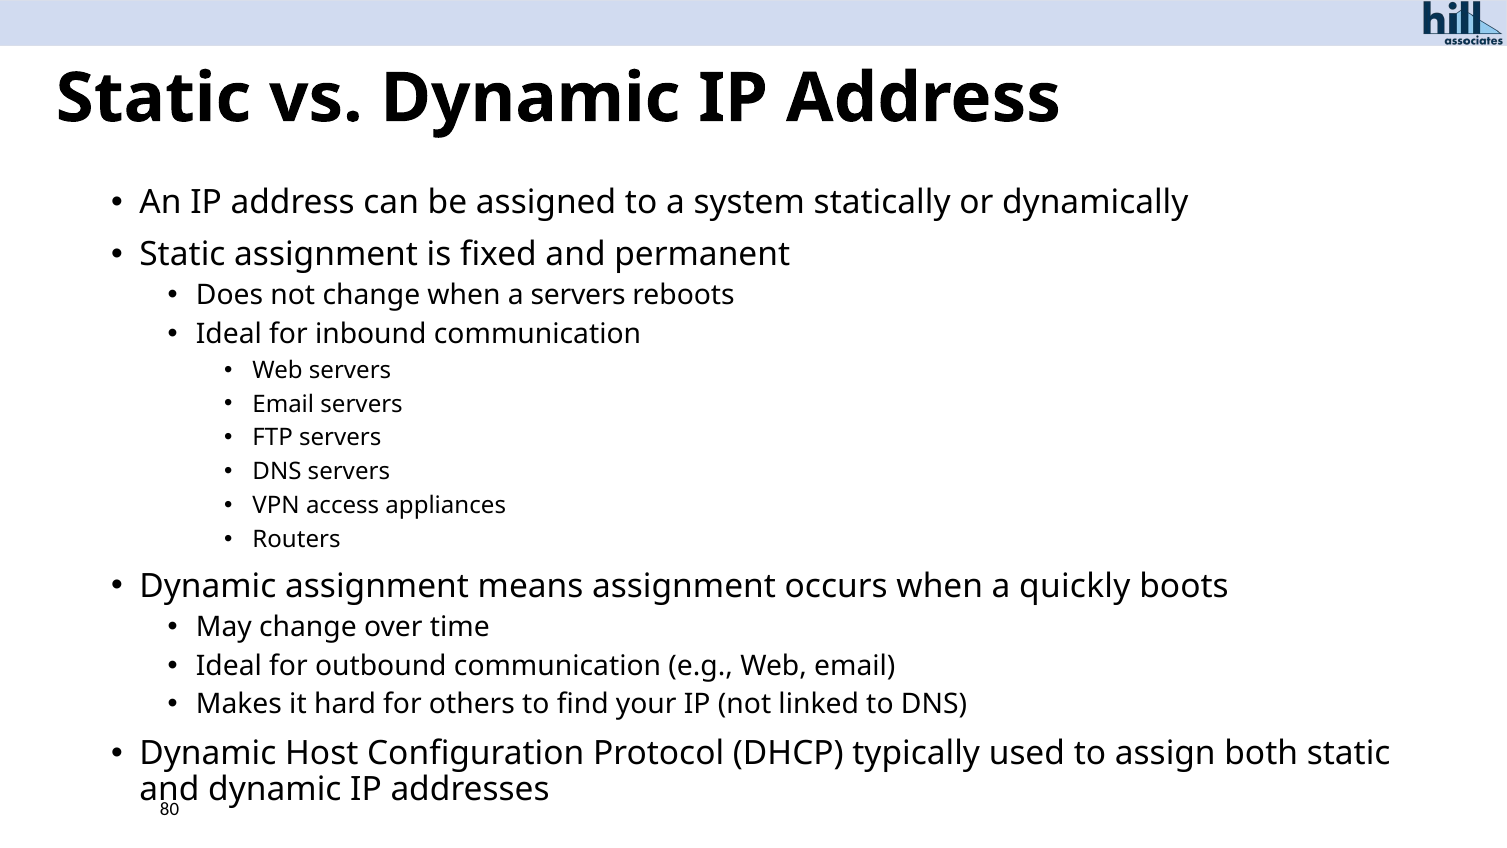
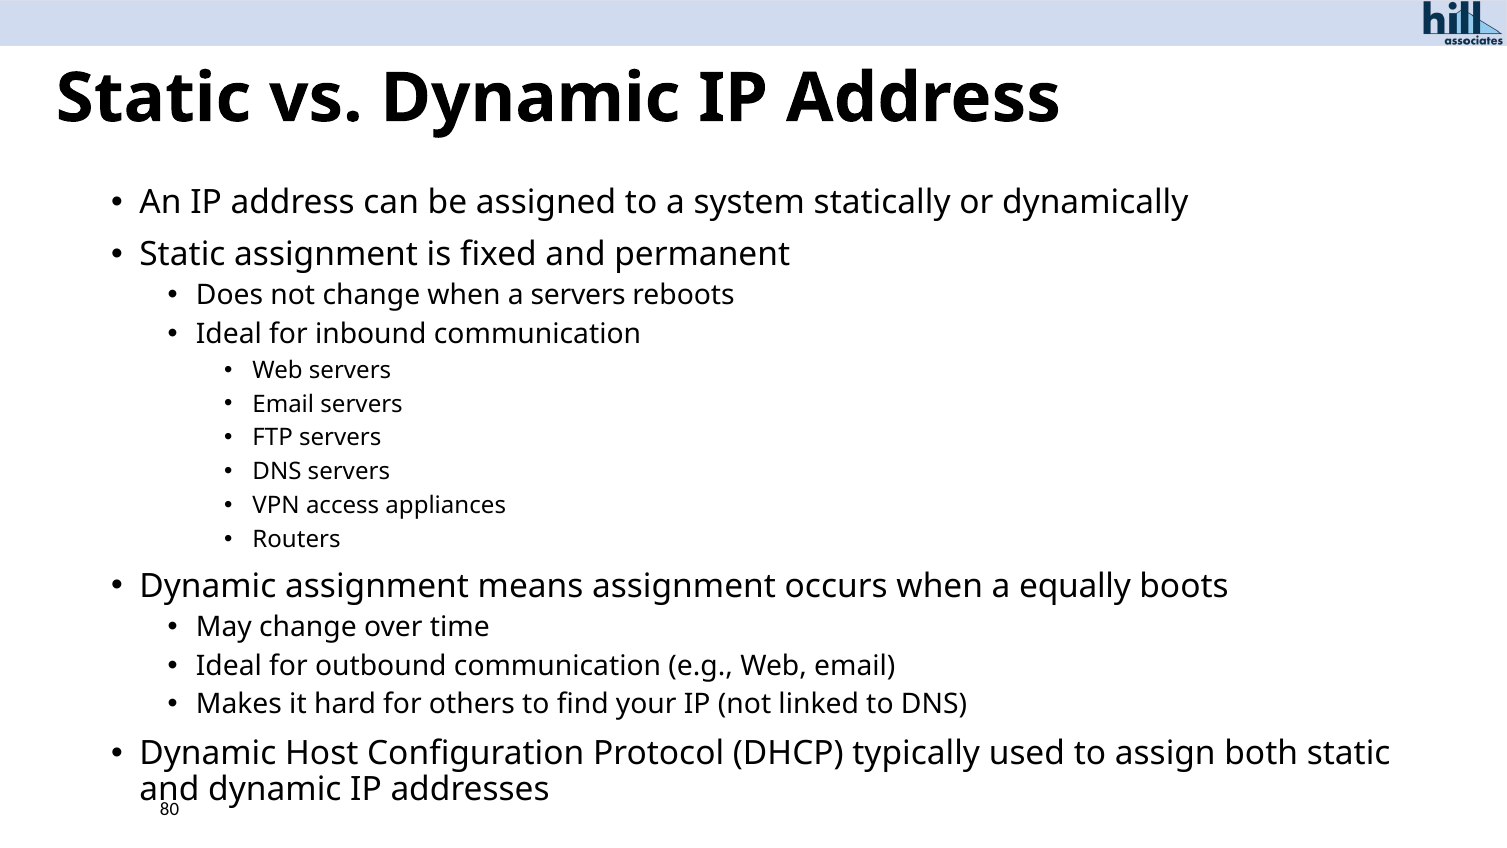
quickly: quickly -> equally
